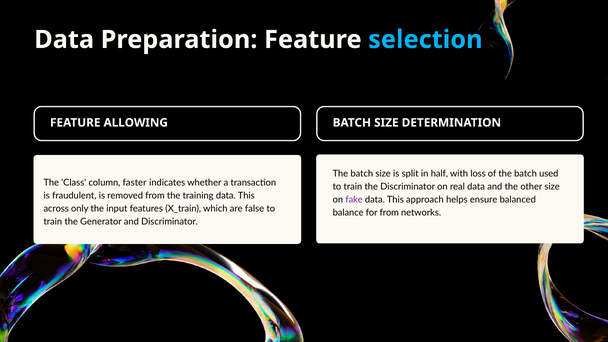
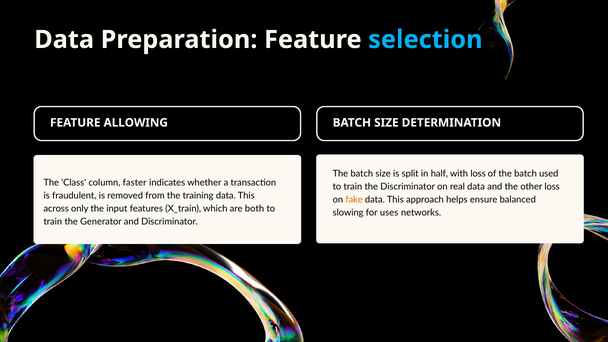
other size: size -> loss
fake colour: purple -> orange
false: false -> both
balance: balance -> slowing
for from: from -> uses
